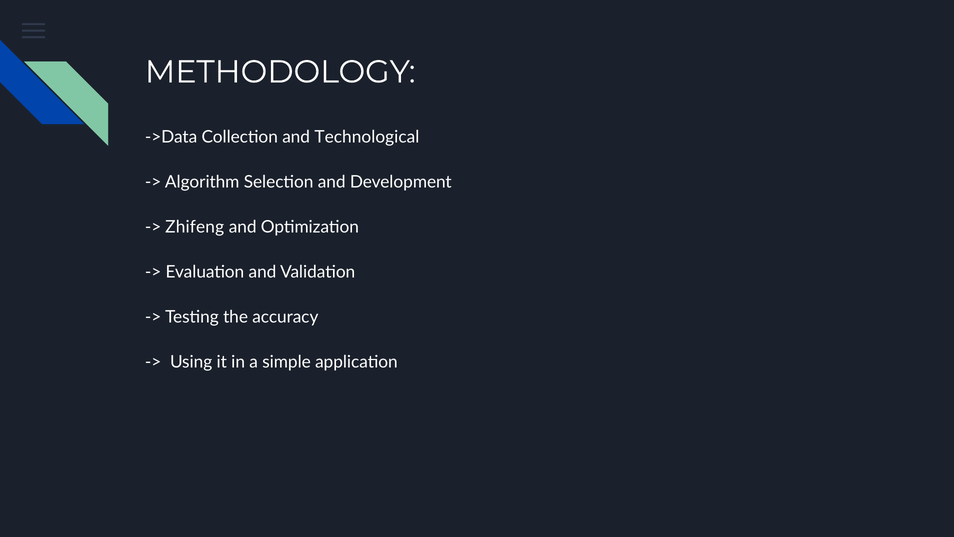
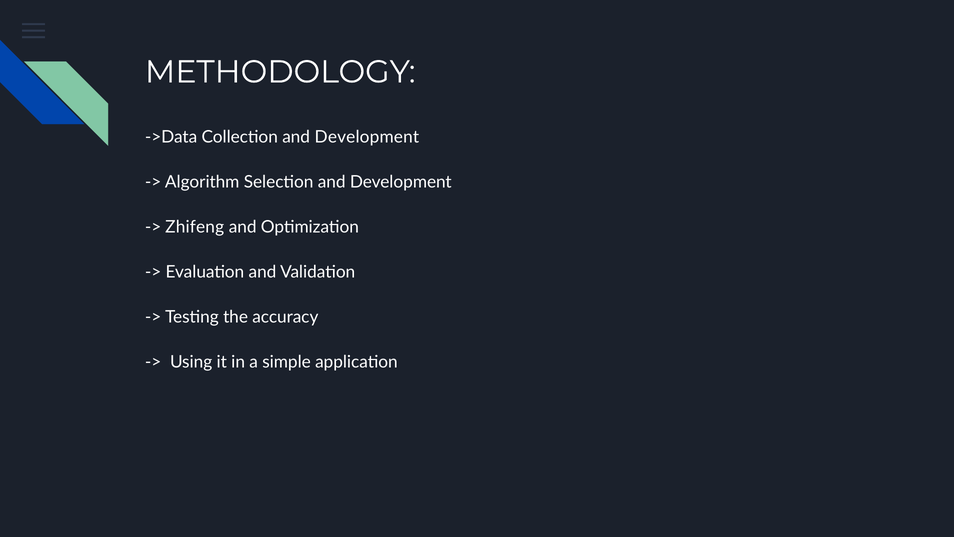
Collection and Technological: Technological -> Development
